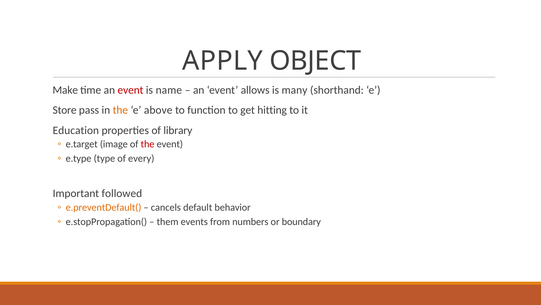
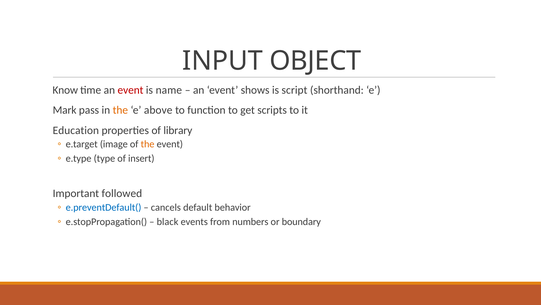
APPLY: APPLY -> INPUT
Make: Make -> Know
allows: allows -> shows
many: many -> script
Store: Store -> Mark
hitting: hitting -> scripts
the at (148, 144) colour: red -> orange
every: every -> insert
e.preventDefault( colour: orange -> blue
them: them -> black
